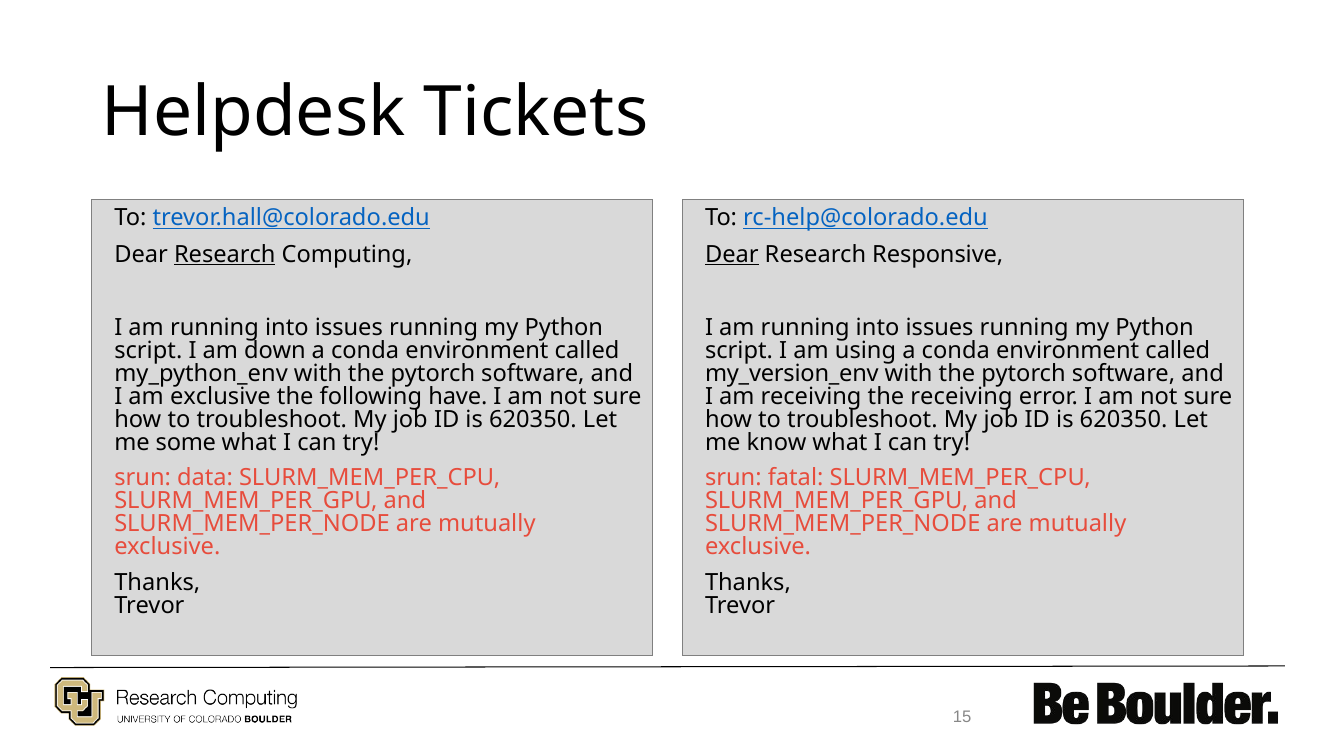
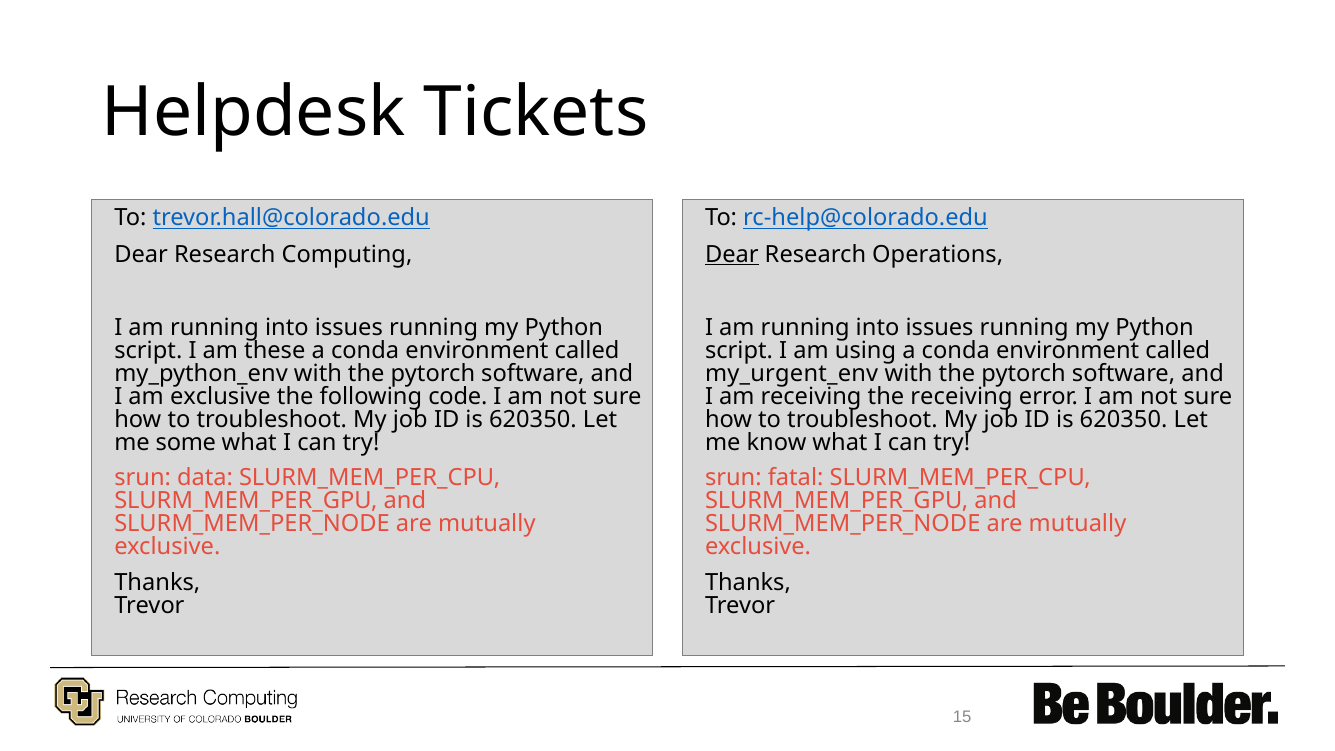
Research at (225, 254) underline: present -> none
Responsive: Responsive -> Operations
down: down -> these
my_version_env: my_version_env -> my_urgent_env
have: have -> code
